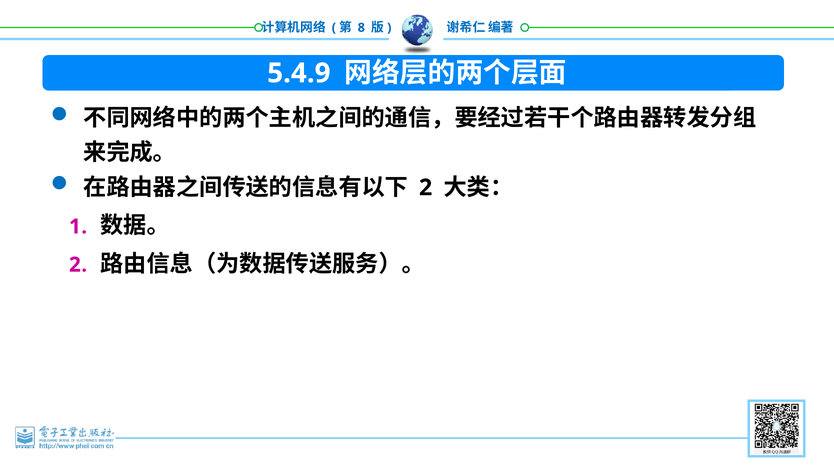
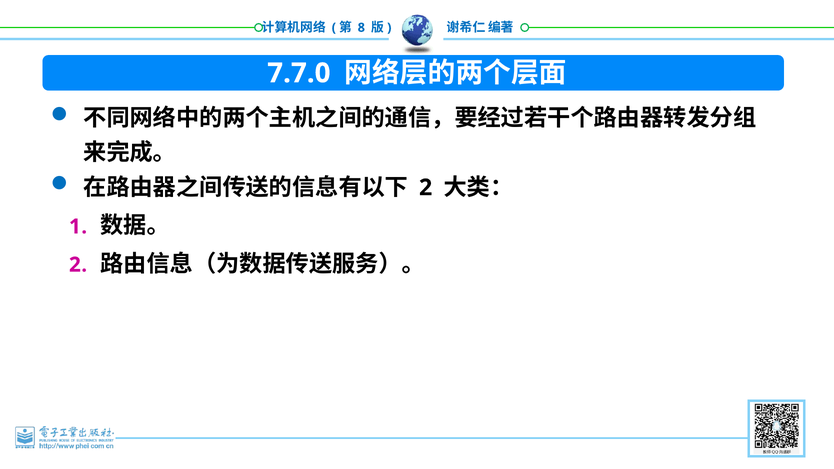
5.4.9: 5.4.9 -> 7.7.0
